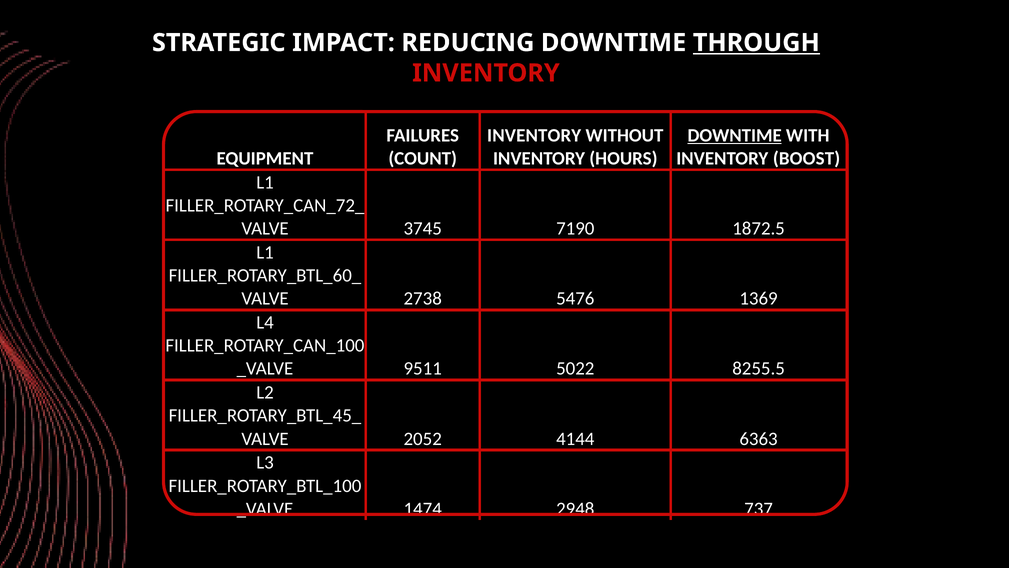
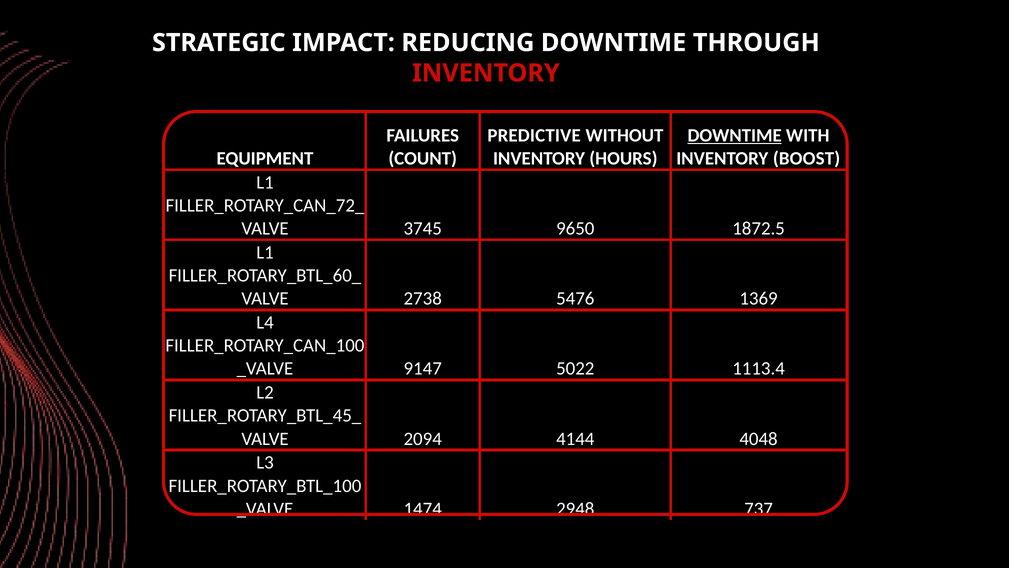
THROUGH underline: present -> none
INVENTORY at (534, 135): INVENTORY -> PREDICTIVE
7190: 7190 -> 9650
9511: 9511 -> 9147
8255.5: 8255.5 -> 1113.4
2052: 2052 -> 2094
6363: 6363 -> 4048
